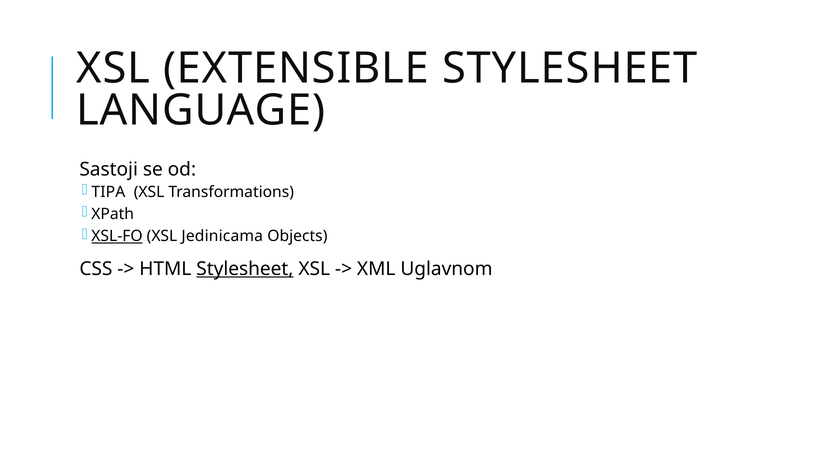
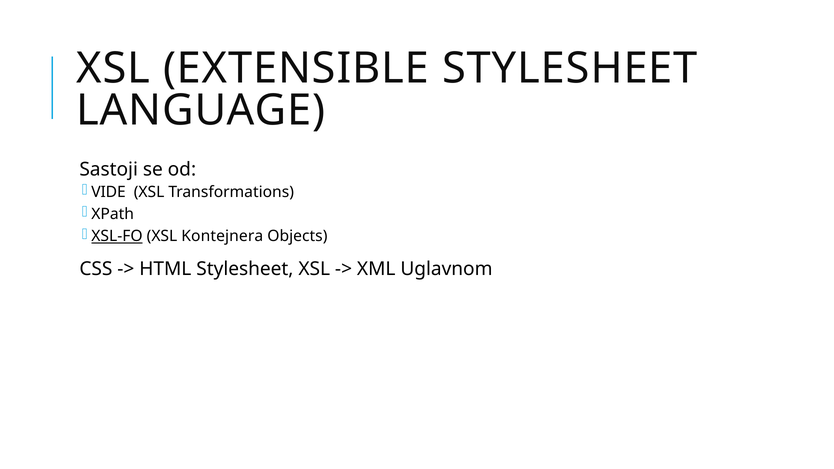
TIPA: TIPA -> VIDE
Jedinicama: Jedinicama -> Kontejnera
Stylesheet at (245, 269) underline: present -> none
